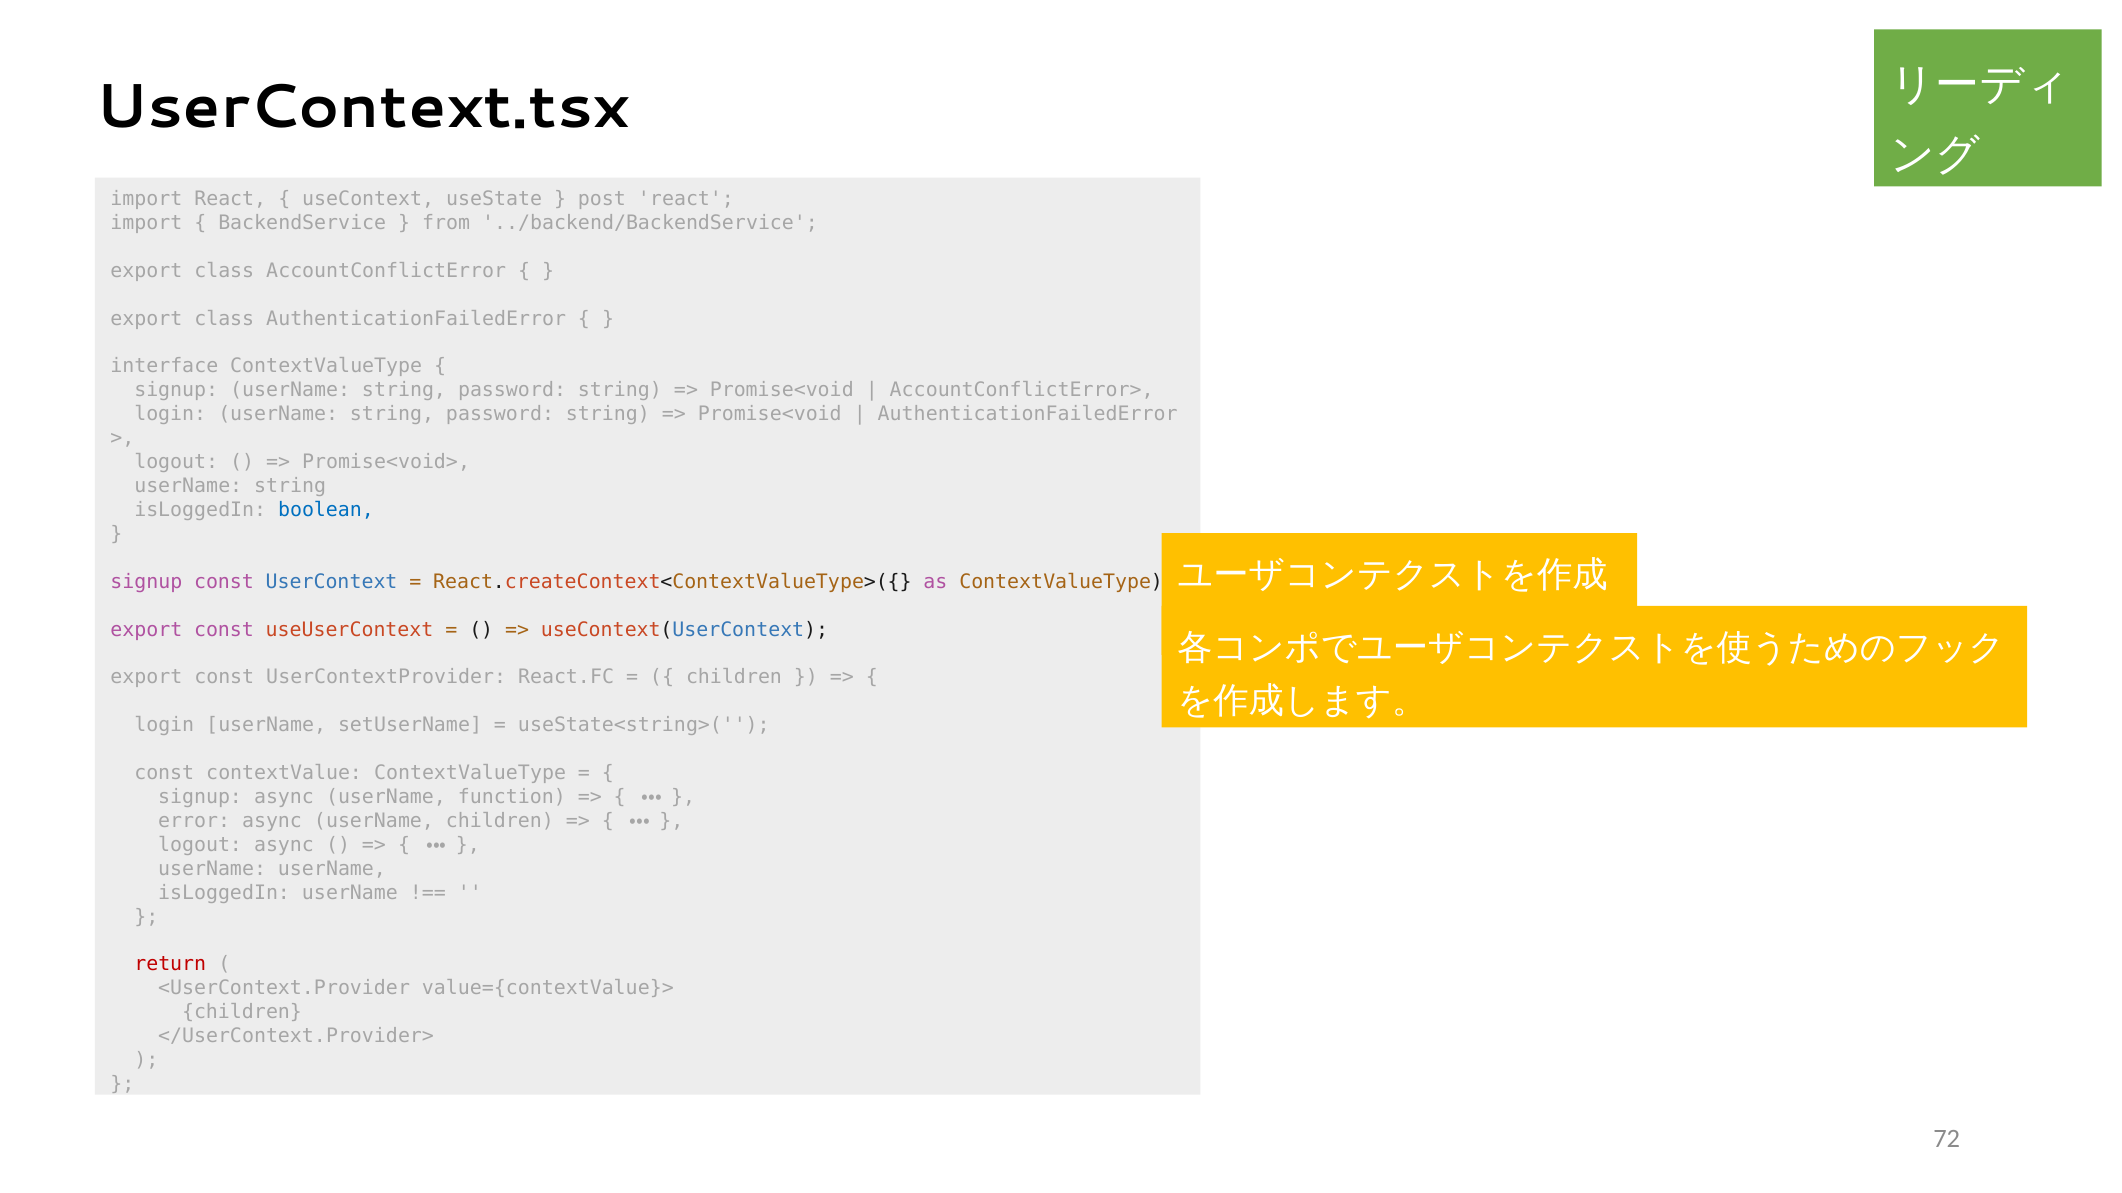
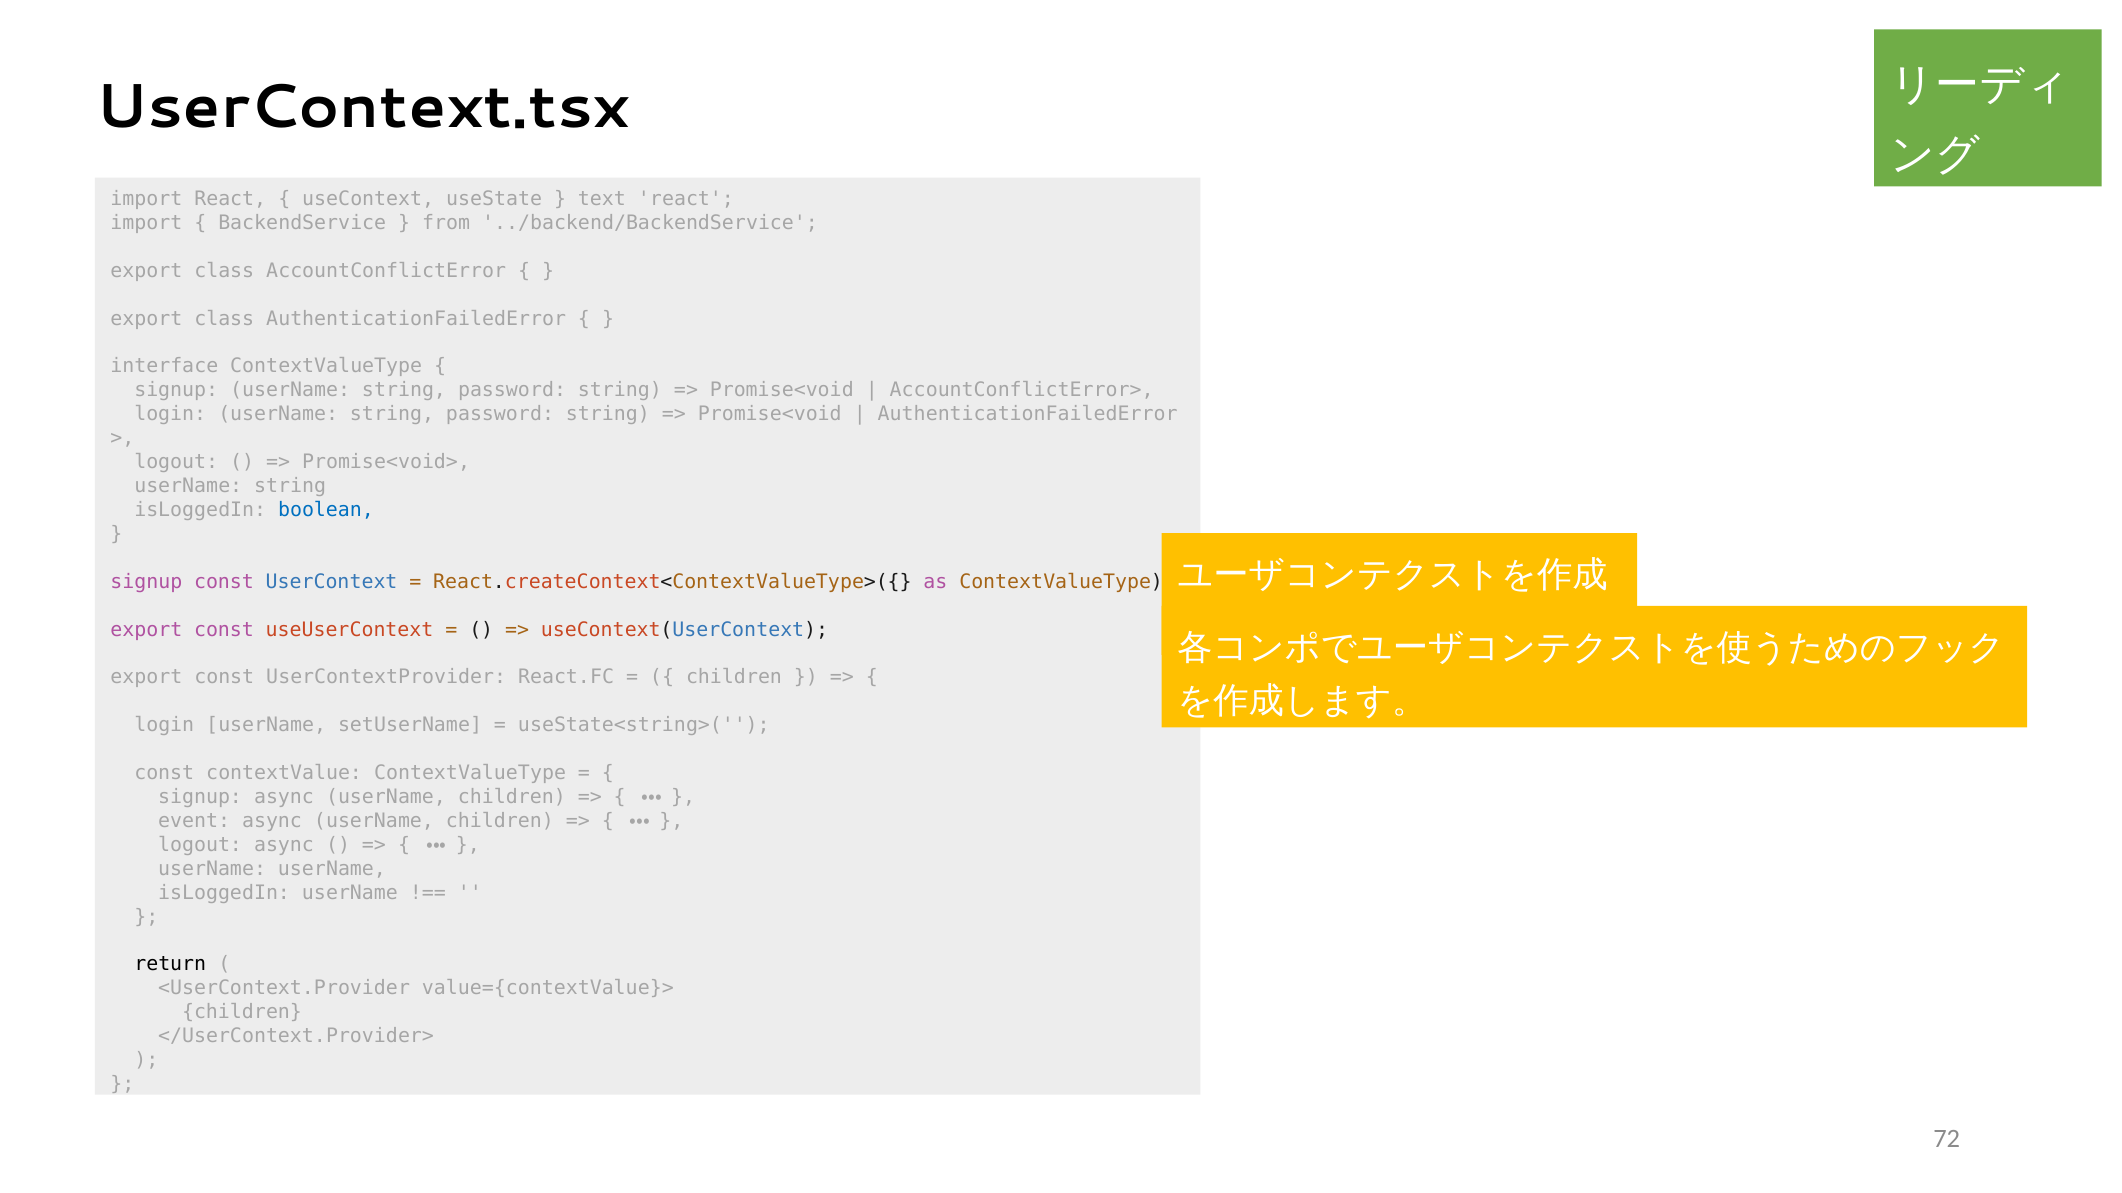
post: post -> text
signup async userName function: function -> children
error: error -> event
return colour: red -> black
